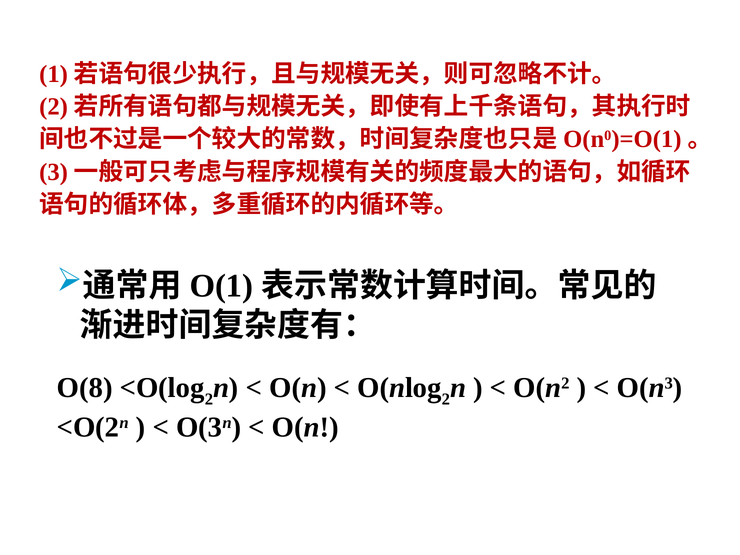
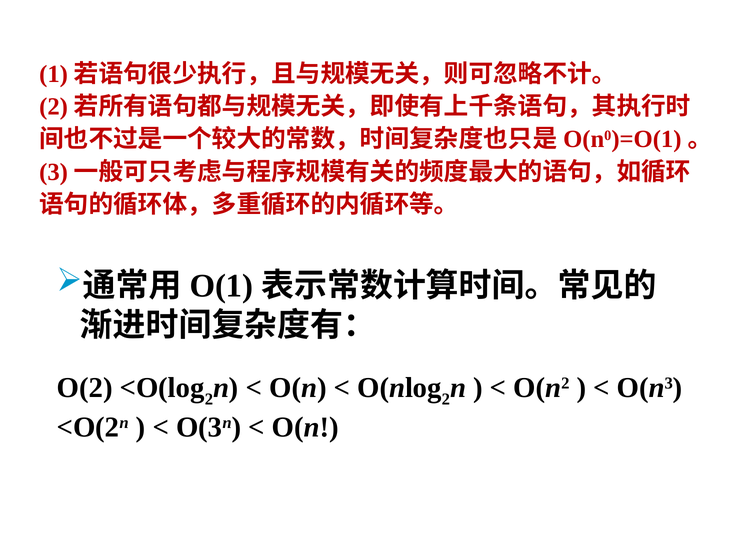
O(8: O(8 -> O(2
